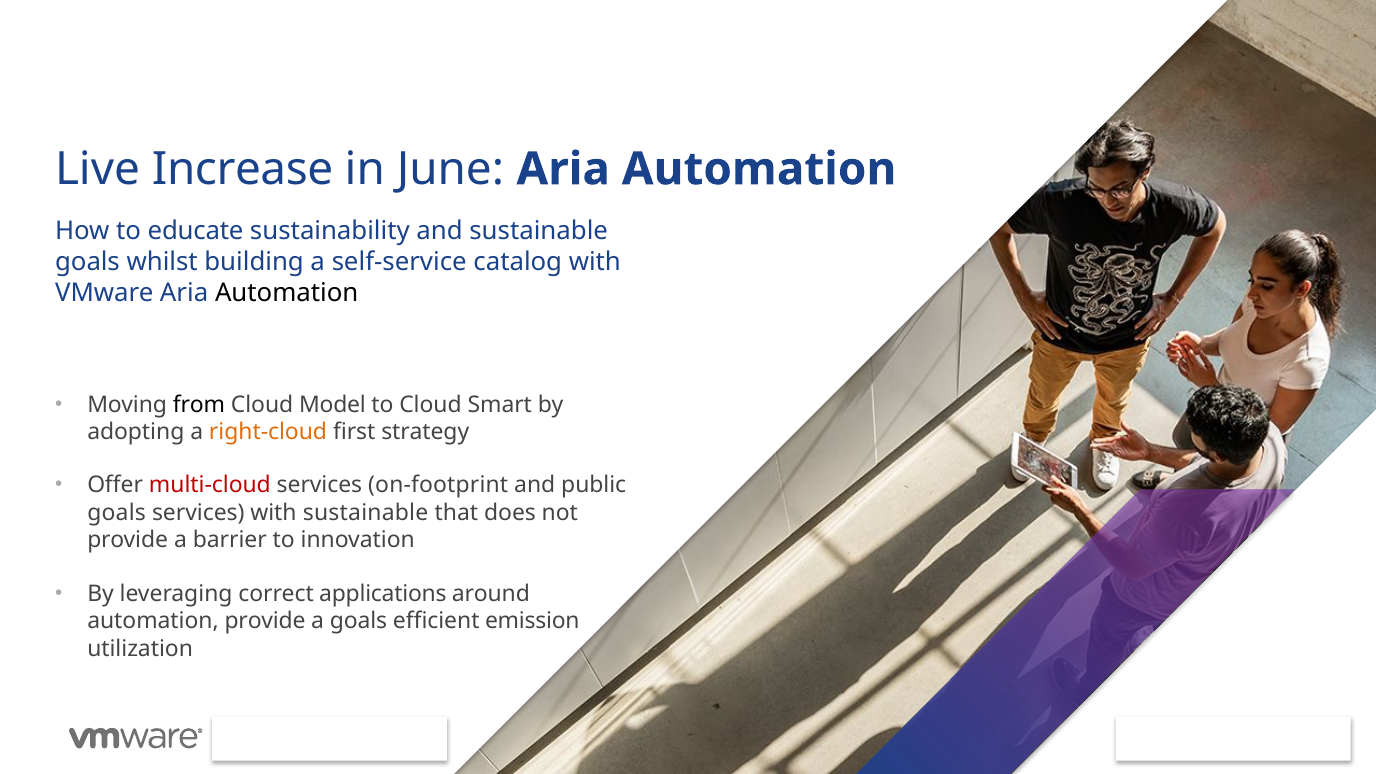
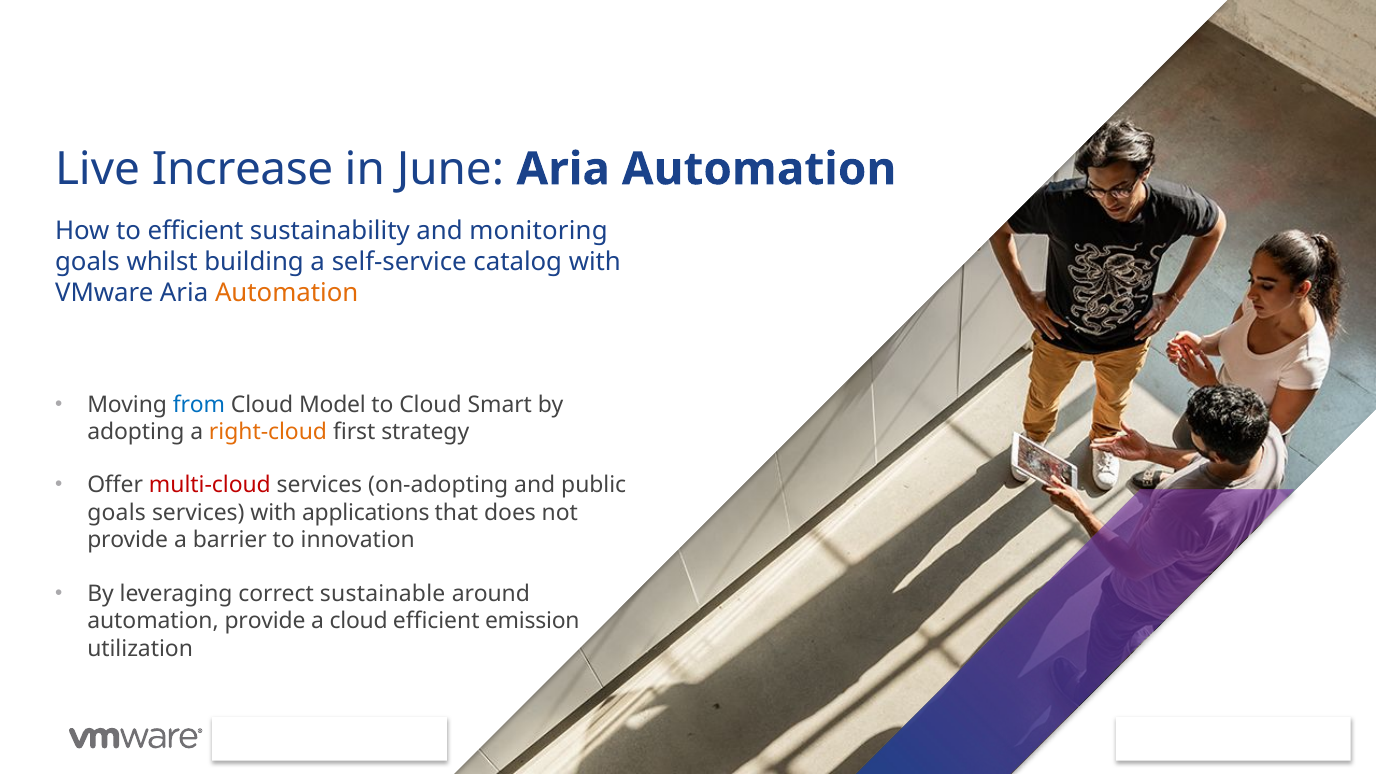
to educate: educate -> efficient
and sustainable: sustainable -> monitoring
Automation at (287, 293) colour: black -> orange
from colour: black -> blue
on-footprint: on-footprint -> on-adopting
with sustainable: sustainable -> applications
applications: applications -> sustainable
a goals: goals -> cloud
